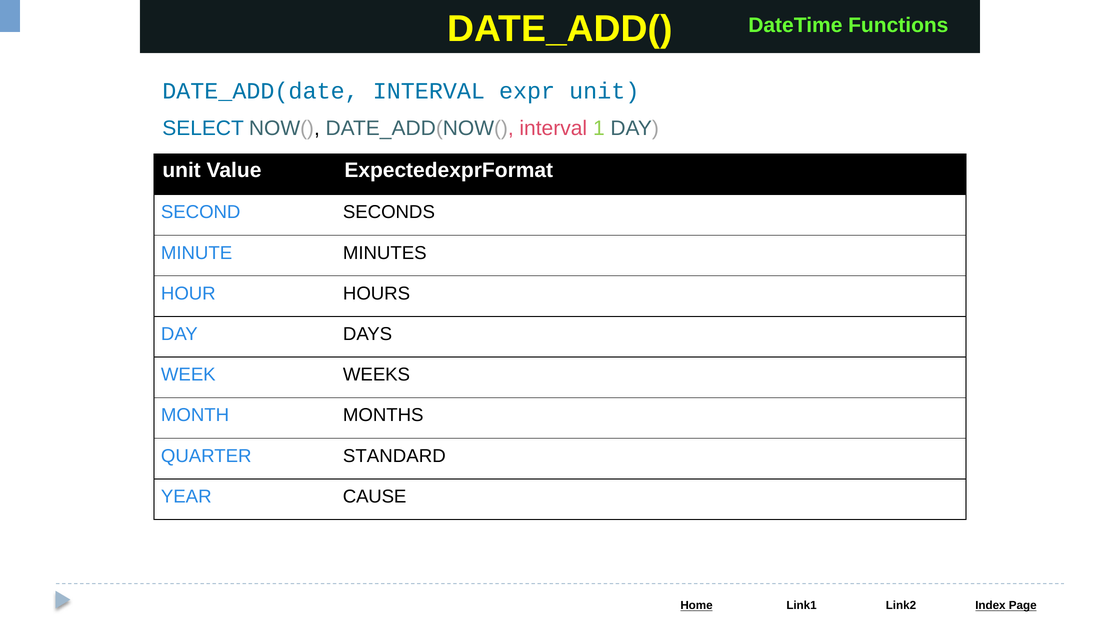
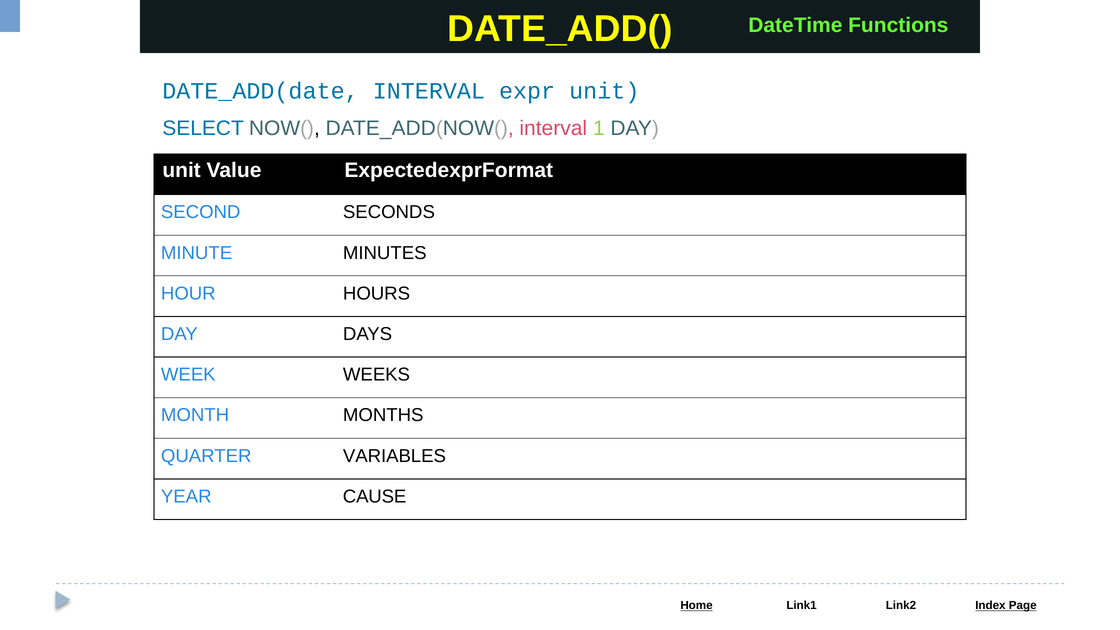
STANDARD: STANDARD -> VARIABLES
